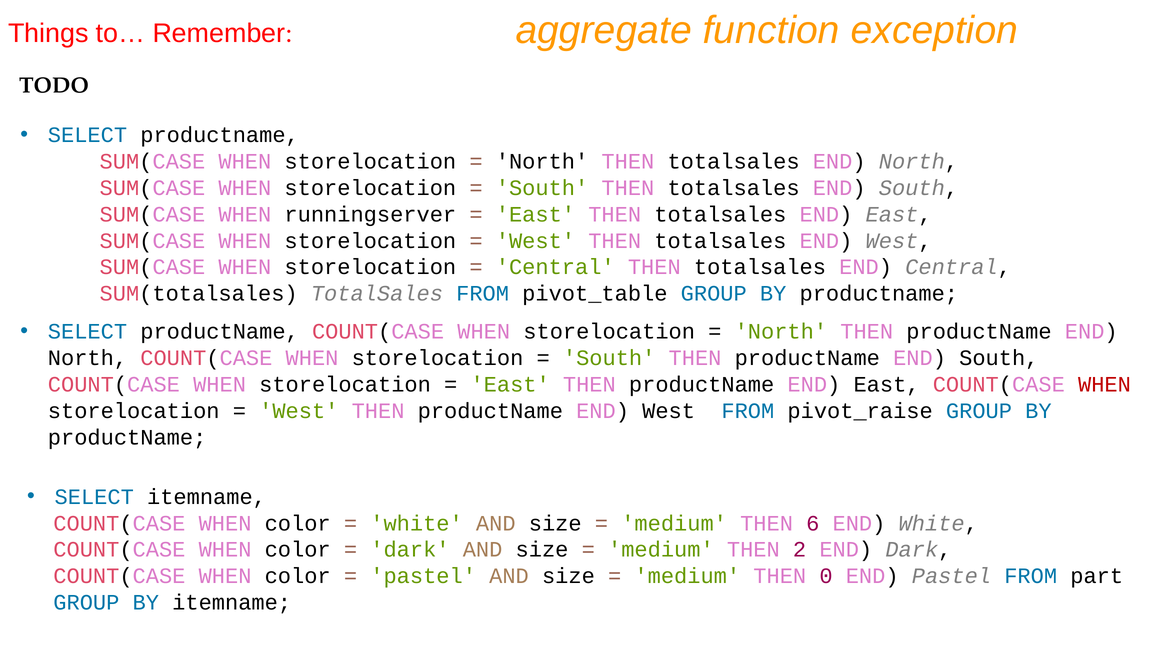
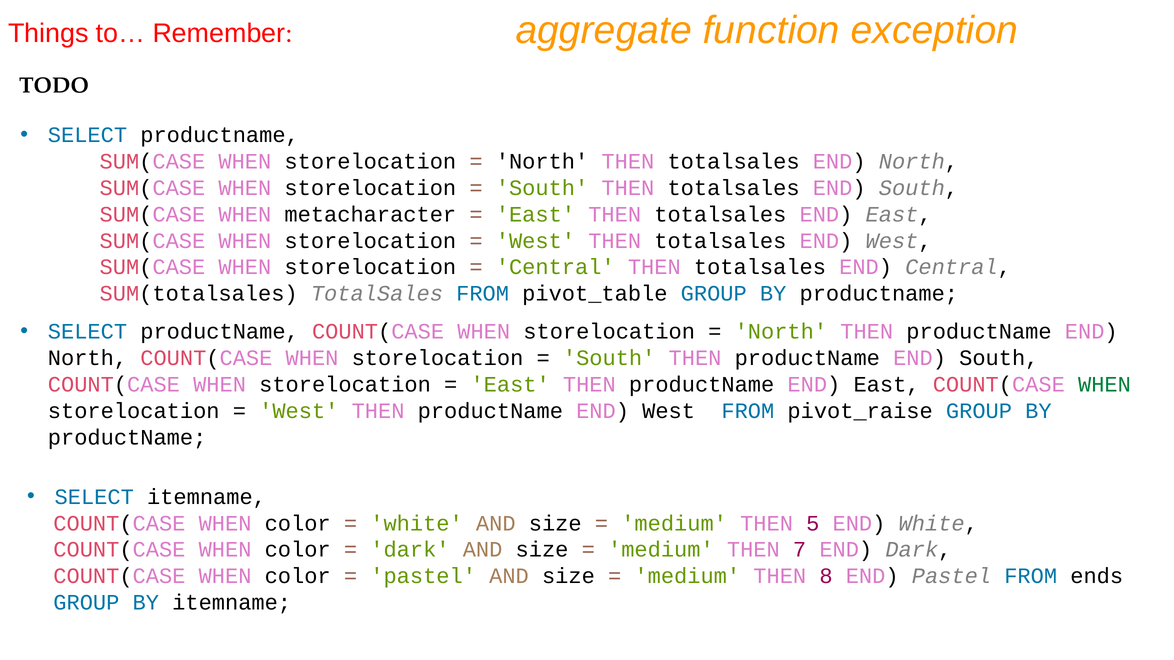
runningserver: runningserver -> metacharacter
WHEN at (1104, 385) colour: red -> green
6: 6 -> 5
2: 2 -> 7
0: 0 -> 8
part: part -> ends
